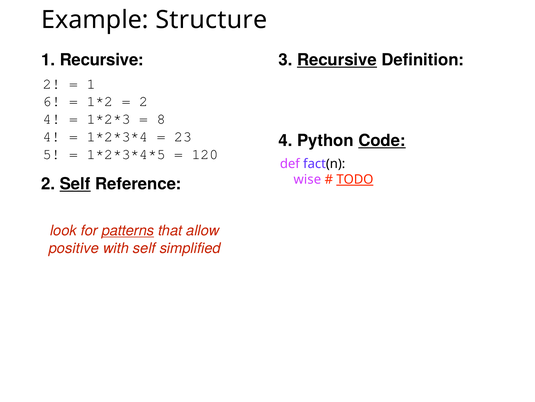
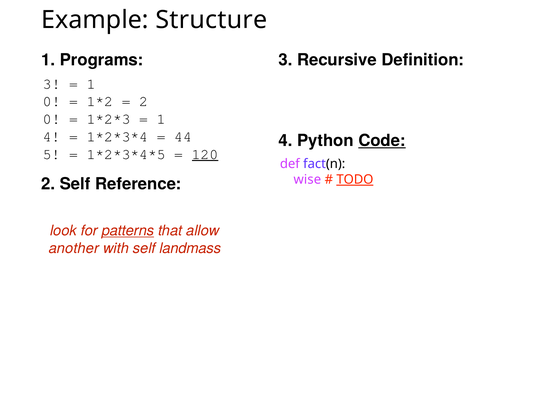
1 Recursive: Recursive -> Programs
Recursive at (337, 60) underline: present -> none
2 at (52, 84): 2 -> 3
6 at (52, 101): 6 -> 0
4 at (52, 119): 4 -> 0
8 at (161, 119): 8 -> 1
23: 23 -> 44
120 underline: none -> present
Self at (75, 184) underline: present -> none
positive: positive -> another
simplified: simplified -> landmass
